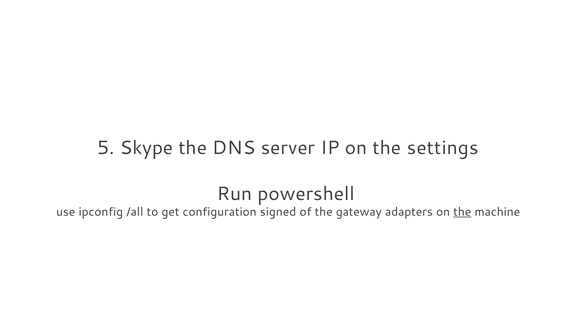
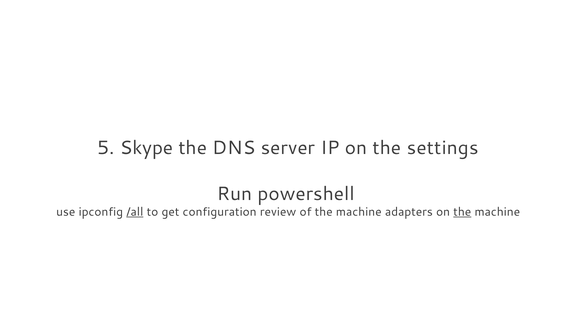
/all underline: none -> present
signed: signed -> review
of the gateway: gateway -> machine
